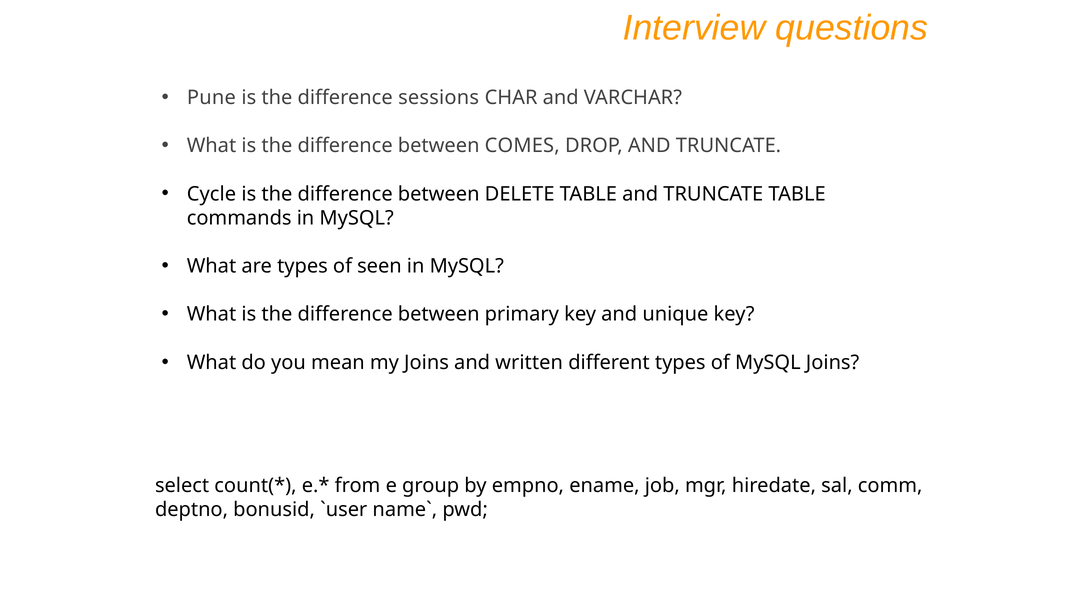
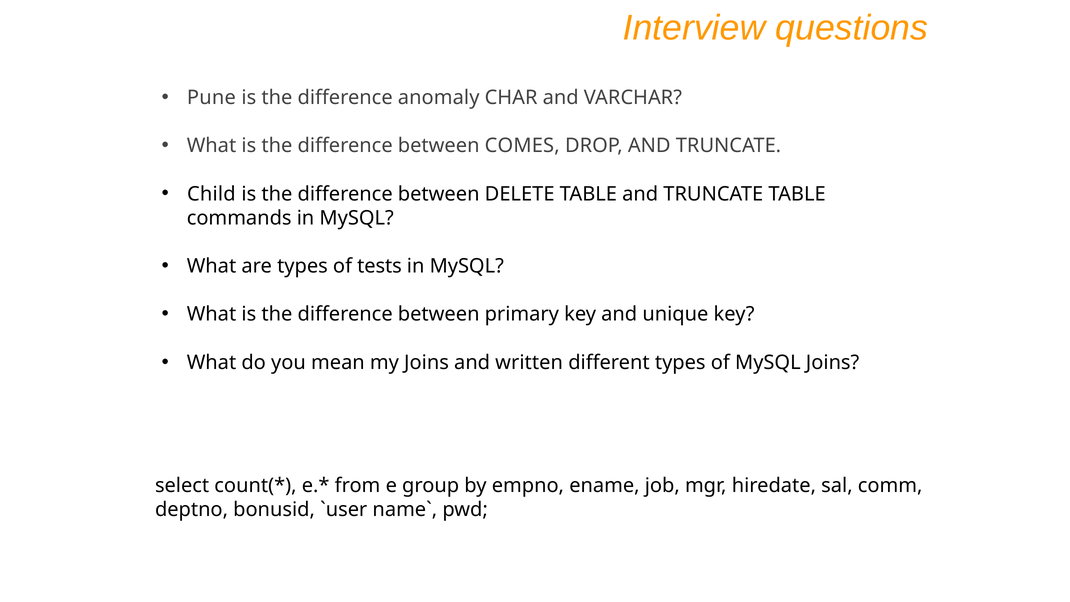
sessions: sessions -> anomaly
Cycle: Cycle -> Child
seen: seen -> tests
